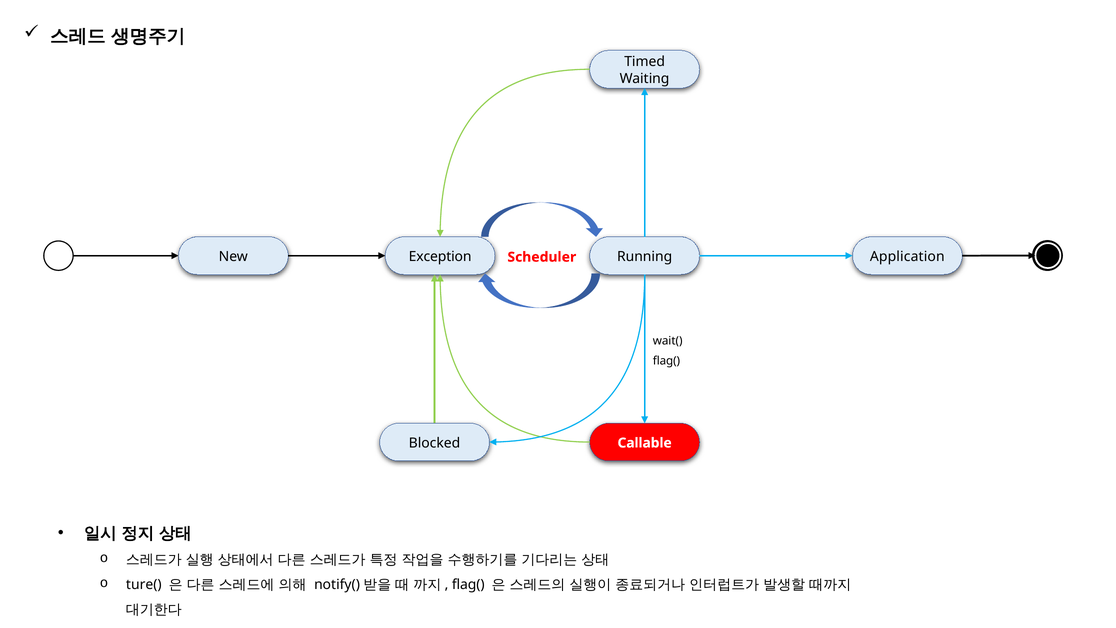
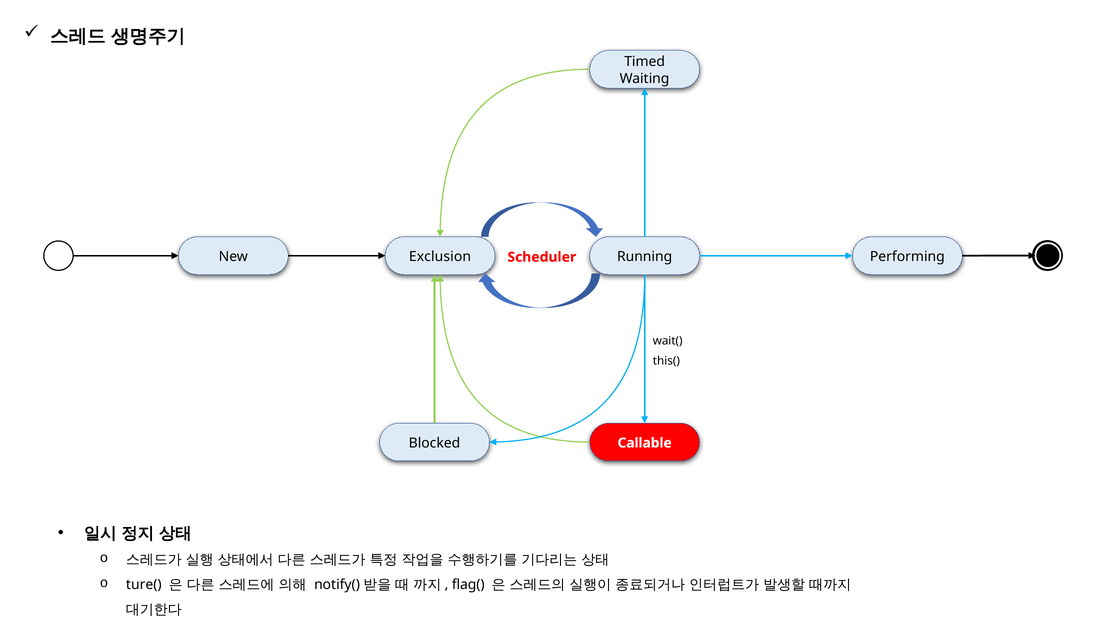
Exception: Exception -> Exclusion
Application: Application -> Performing
flag( at (666, 361): flag( -> this(
